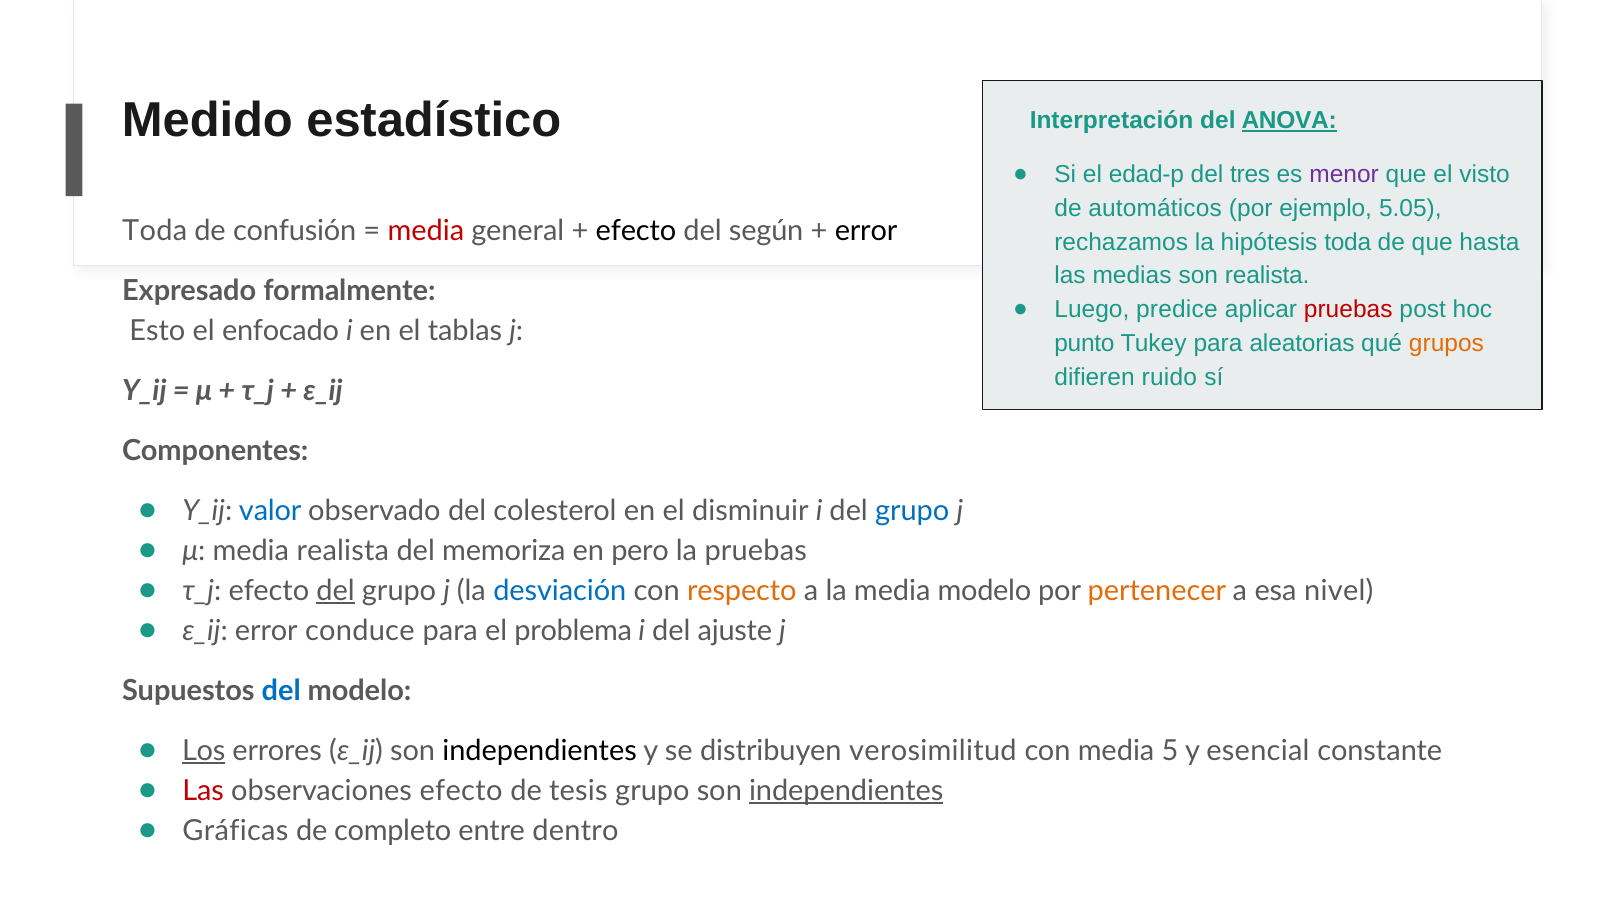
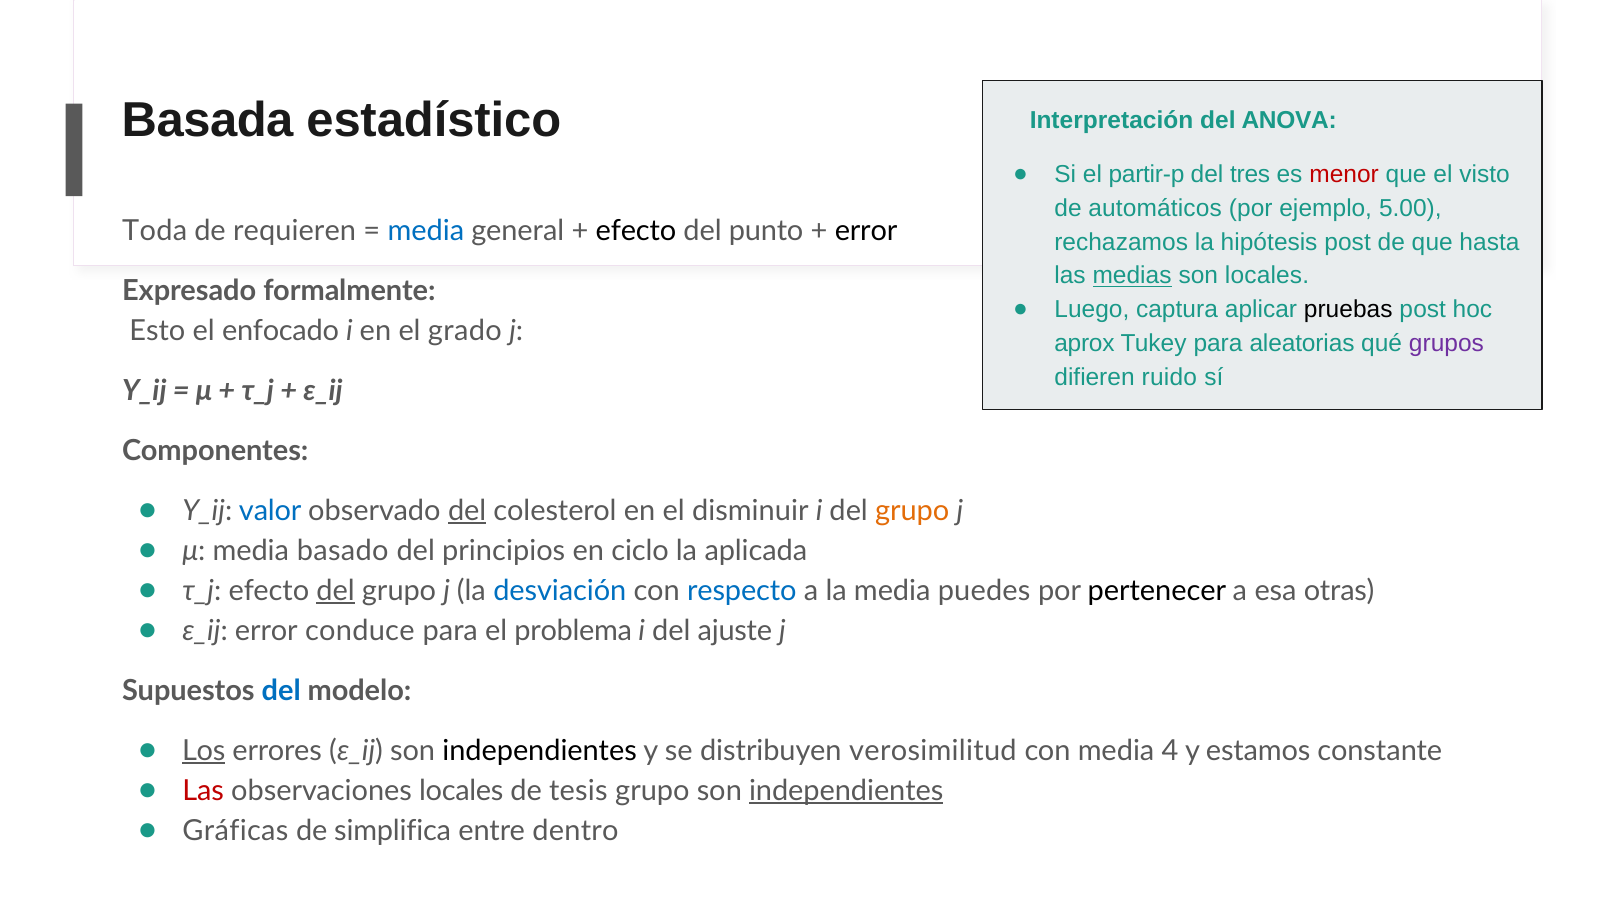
Medido: Medido -> Basada
ANOVA underline: present -> none
edad-p: edad-p -> partir-p
menor colour: purple -> red
5.05: 5.05 -> 5.00
confusión: confusión -> requieren
media at (426, 231) colour: red -> blue
según: según -> punto
hipótesis toda: toda -> post
medias underline: none -> present
son realista: realista -> locales
predice: predice -> captura
pruebas at (1348, 309) colour: red -> black
tablas: tablas -> grado
punto: punto -> aprox
grupos colour: orange -> purple
del at (467, 511) underline: none -> present
grupo at (912, 511) colour: blue -> orange
media realista: realista -> basado
memoriza: memoriza -> principios
pero: pero -> ciclo
la pruebas: pruebas -> aplicada
respecto colour: orange -> blue
media modelo: modelo -> puedes
pertenecer colour: orange -> black
nivel: nivel -> otras
5: 5 -> 4
esencial: esencial -> estamos
observaciones efecto: efecto -> locales
completo: completo -> simplifica
